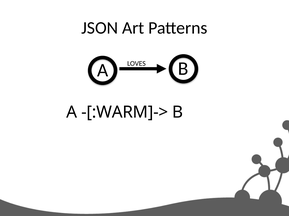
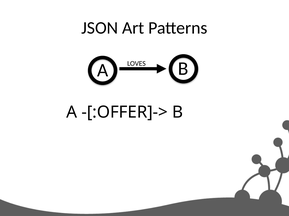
-[:WARM]->: -[:WARM]-> -> -[:OFFER]->
